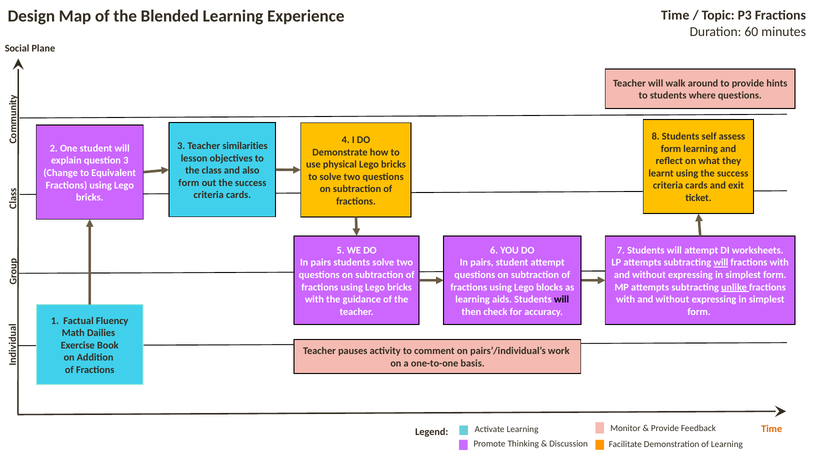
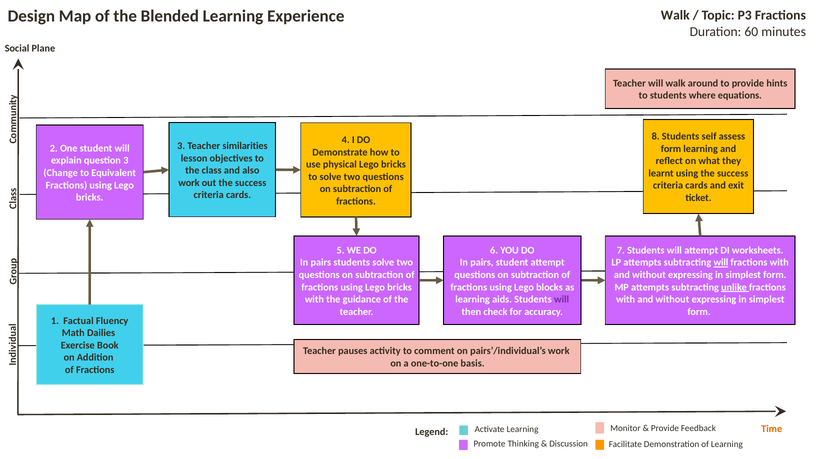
Experience Time: Time -> Walk
where questions: questions -> equations
form at (189, 183): form -> work
will at (562, 299) colour: black -> purple
